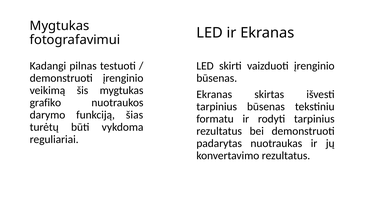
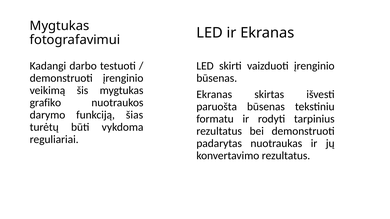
pilnas: pilnas -> darbo
tarpinius at (217, 107): tarpinius -> paruošta
